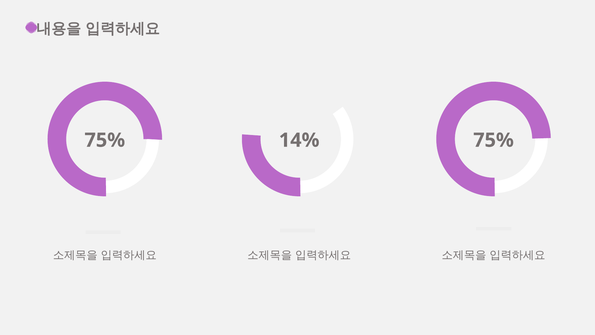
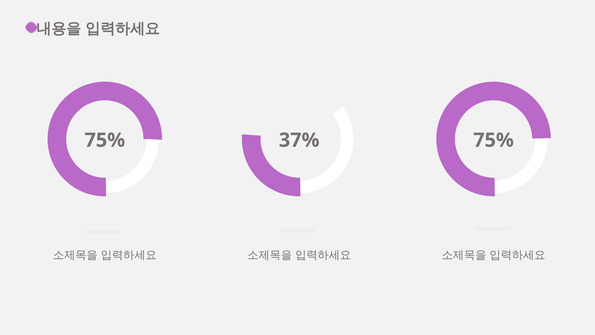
14%: 14% -> 37%
